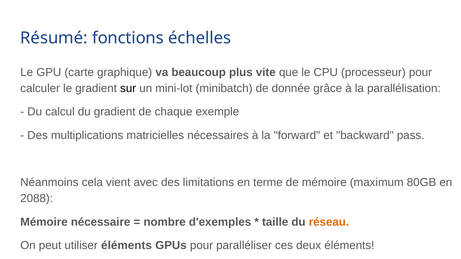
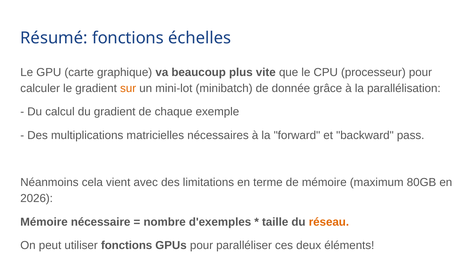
sur colour: black -> orange
2088: 2088 -> 2026
utiliser éléments: éléments -> fonctions
